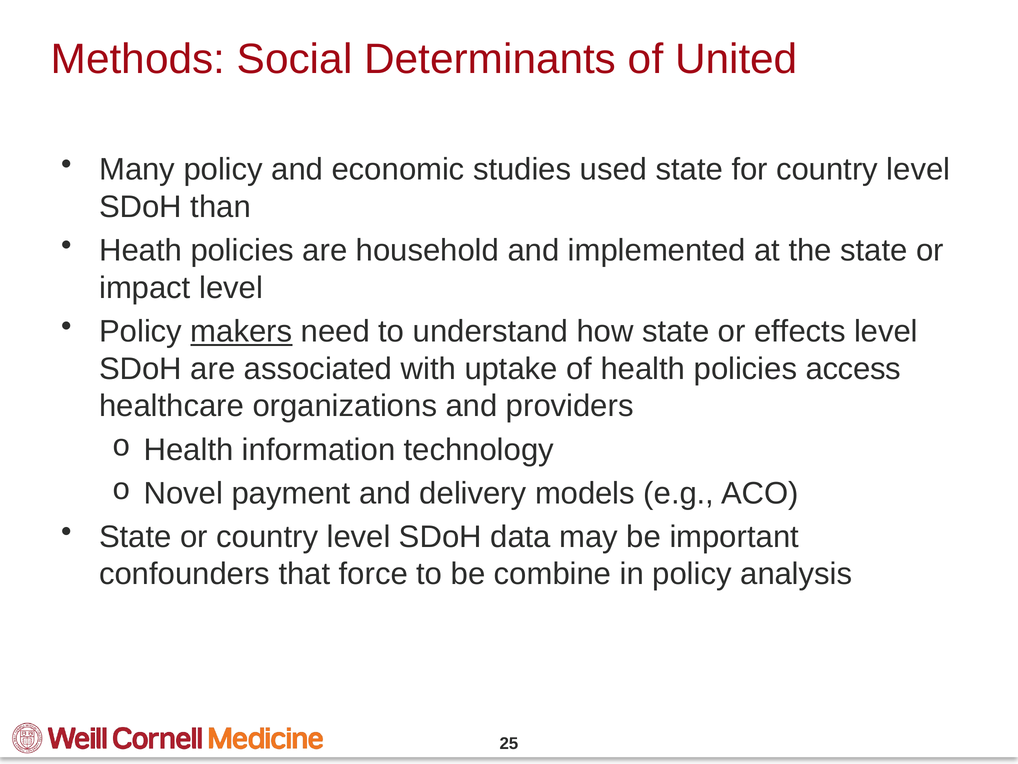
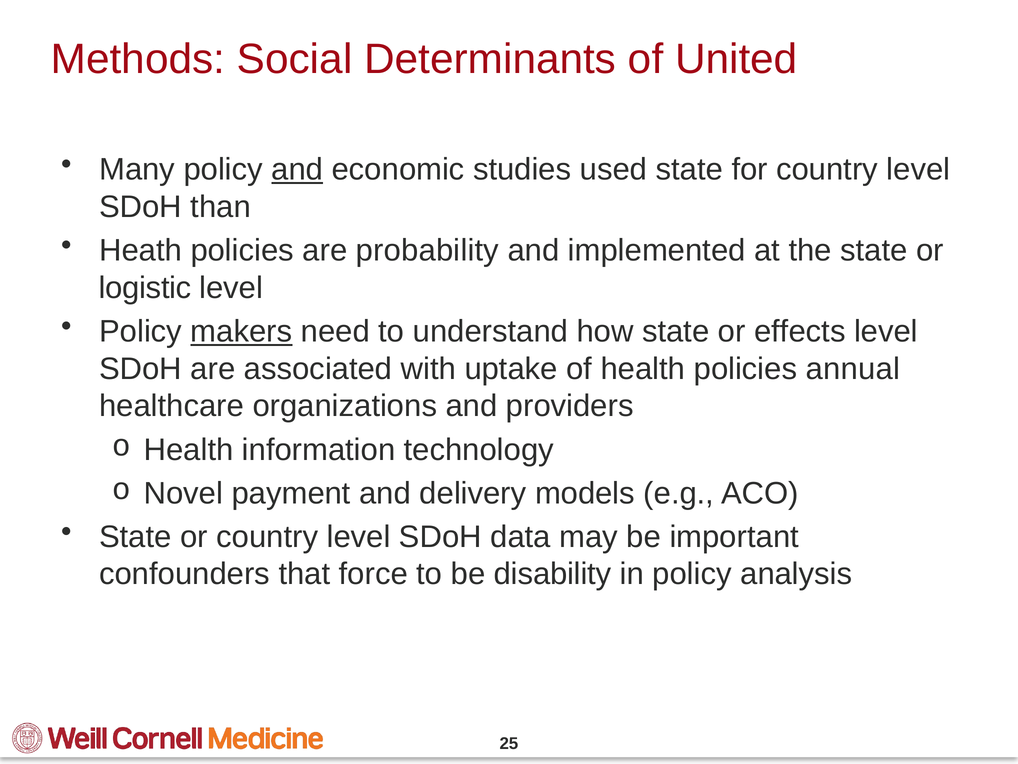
and at (297, 170) underline: none -> present
household: household -> probability
impact: impact -> logistic
access: access -> annual
combine: combine -> disability
